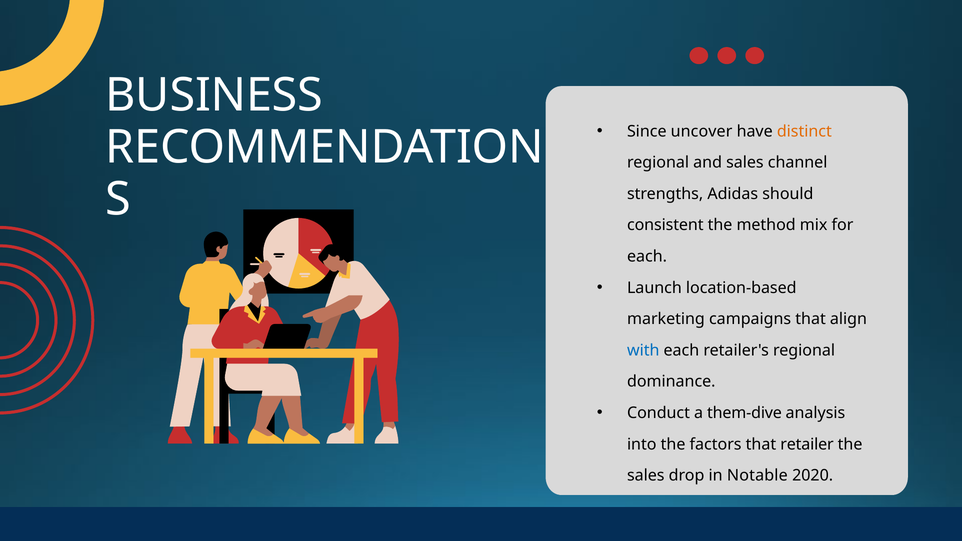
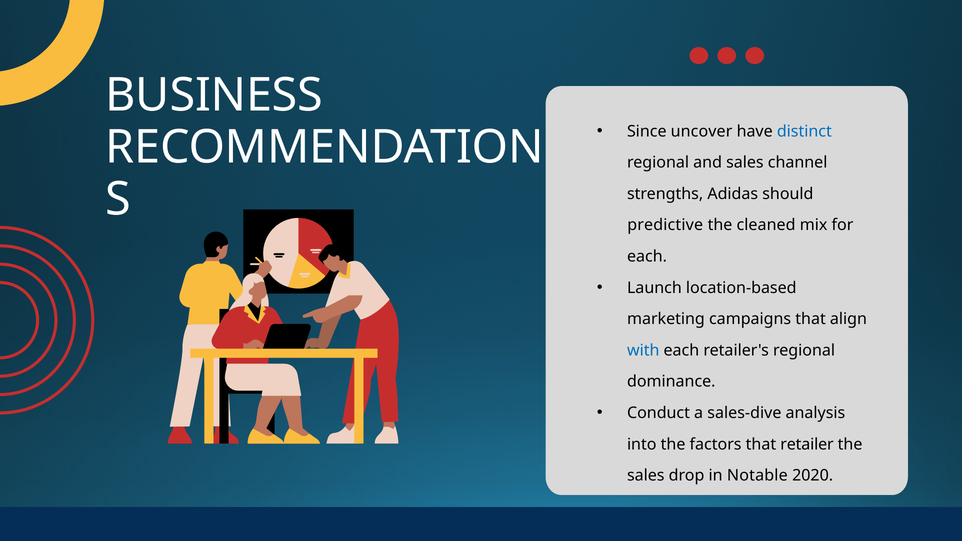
distinct colour: orange -> blue
consistent: consistent -> predictive
method: method -> cleaned
them-dive: them-dive -> sales-dive
